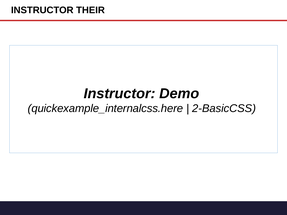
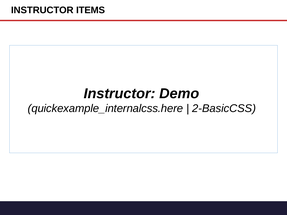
THEIR: THEIR -> ITEMS
